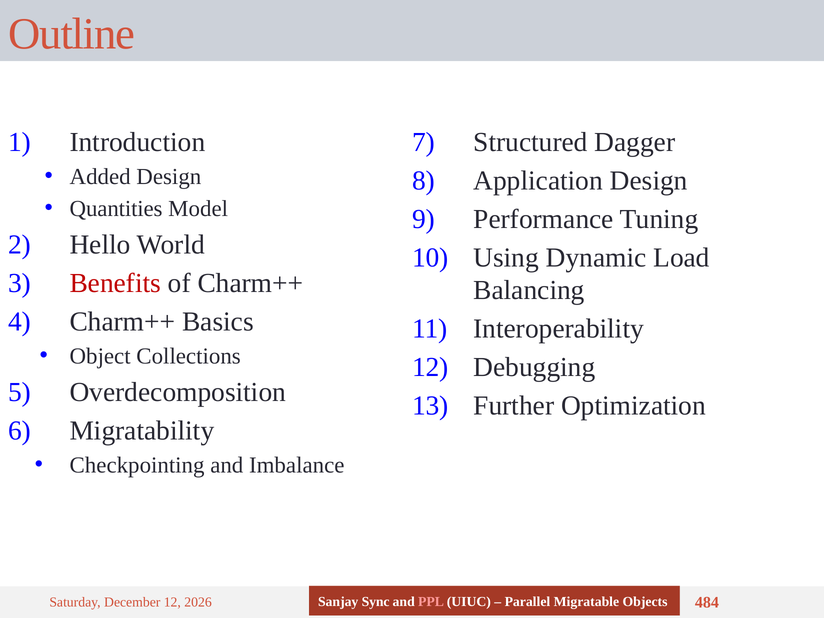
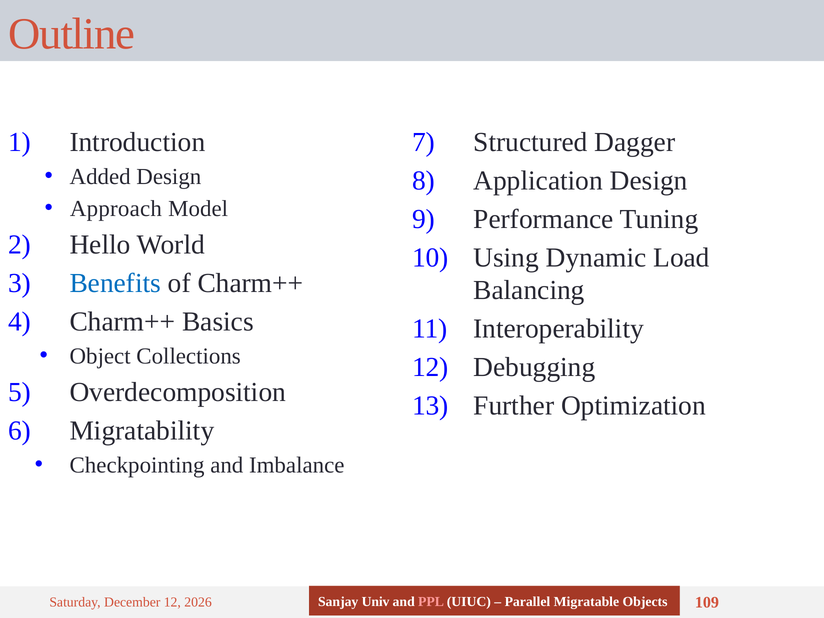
Quantities: Quantities -> Approach
Benefits colour: red -> blue
Sync: Sync -> Univ
484: 484 -> 109
